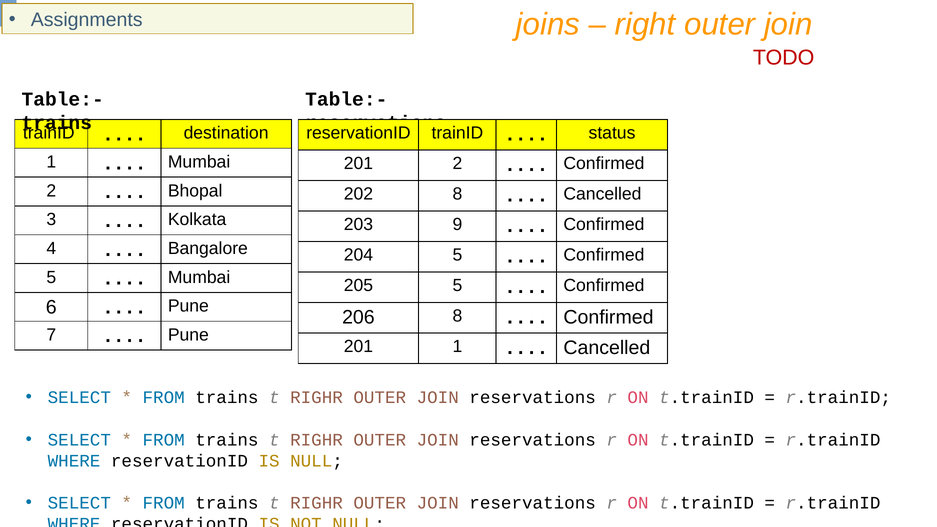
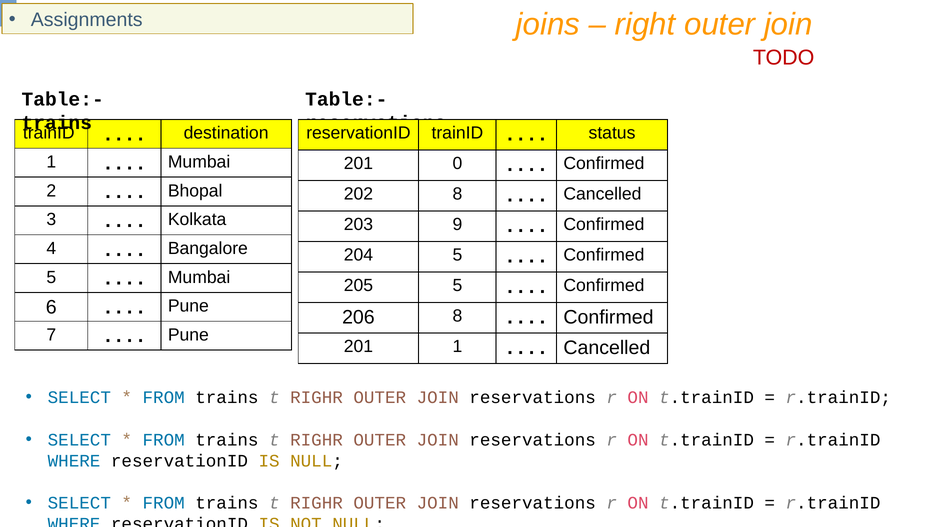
201 2: 2 -> 0
